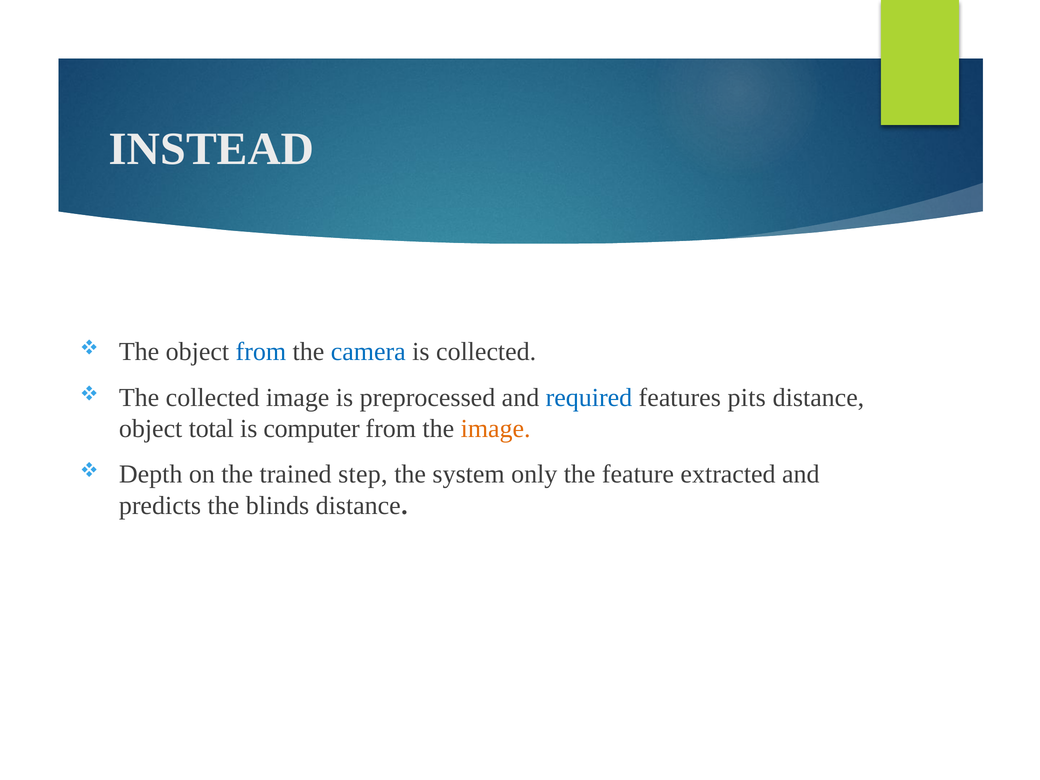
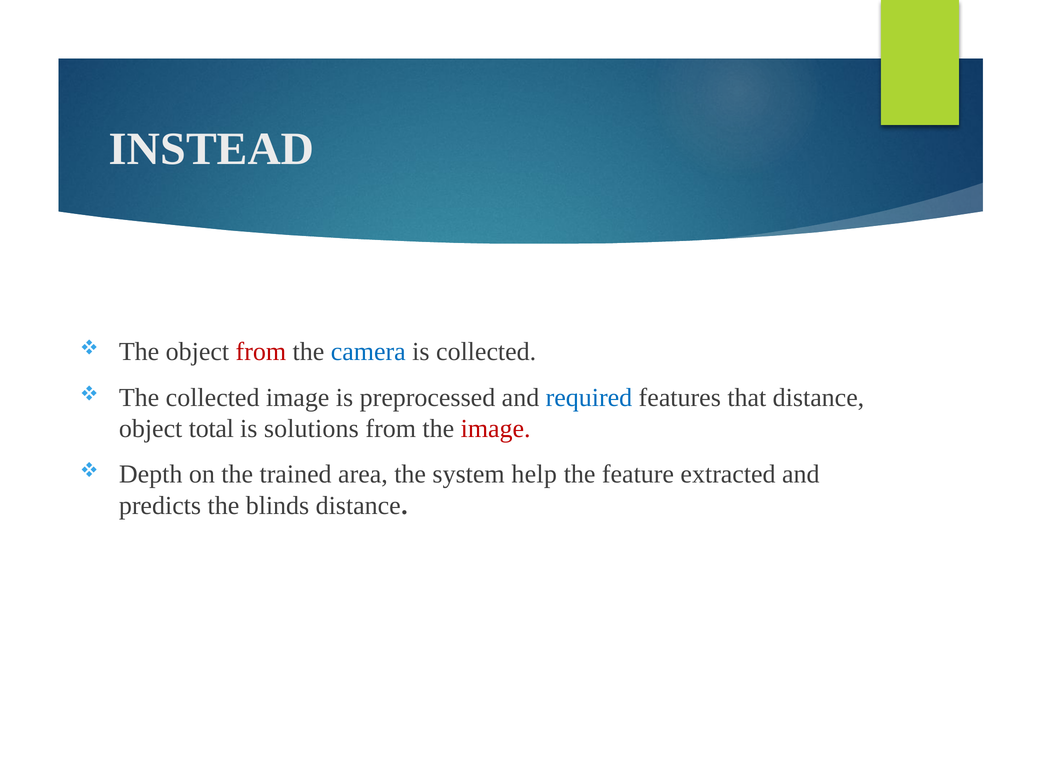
from at (261, 352) colour: blue -> red
pits: pits -> that
computer: computer -> solutions
image at (496, 429) colour: orange -> red
step: step -> area
only: only -> help
